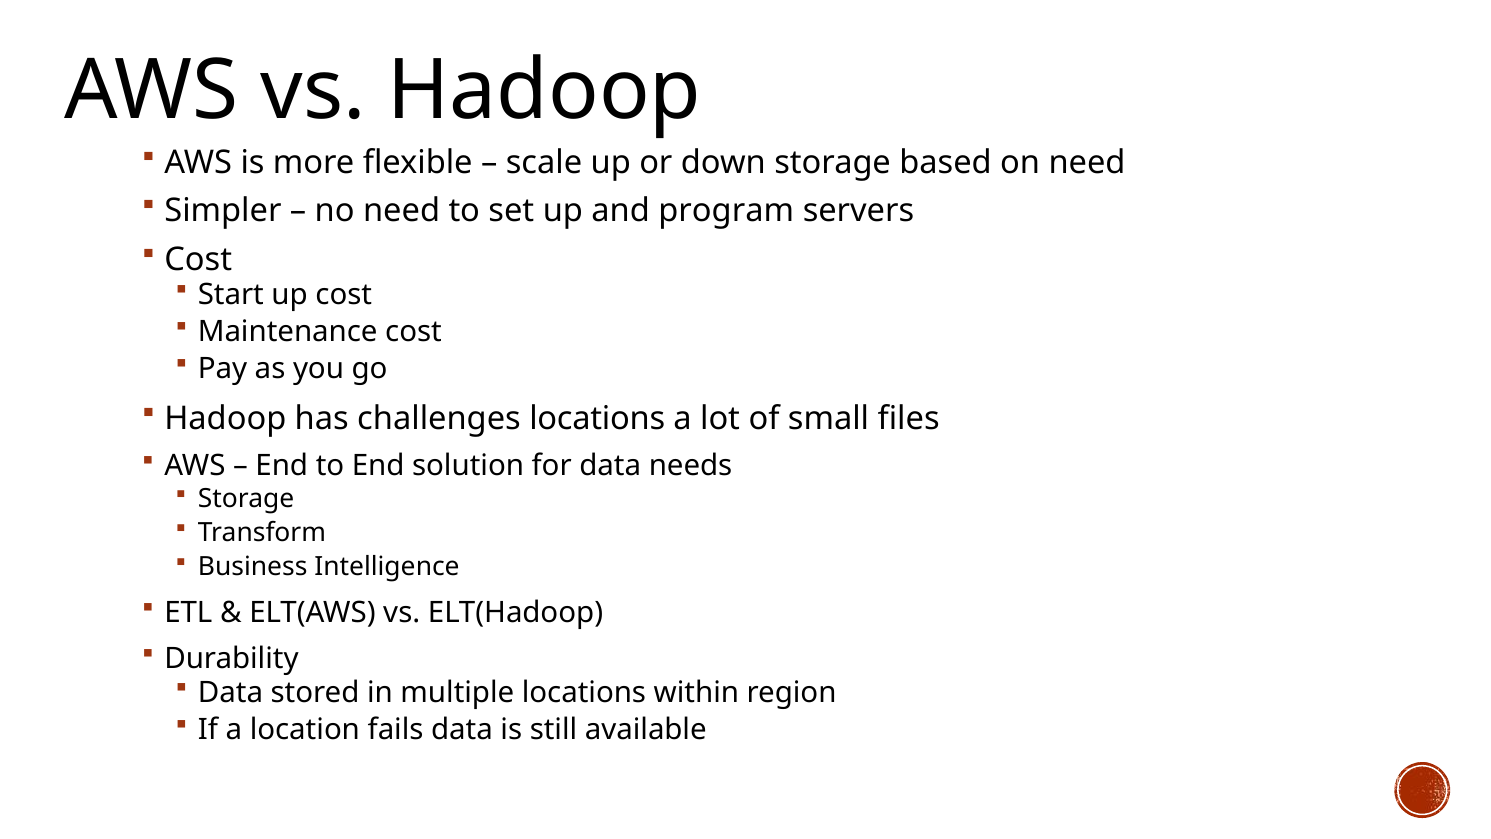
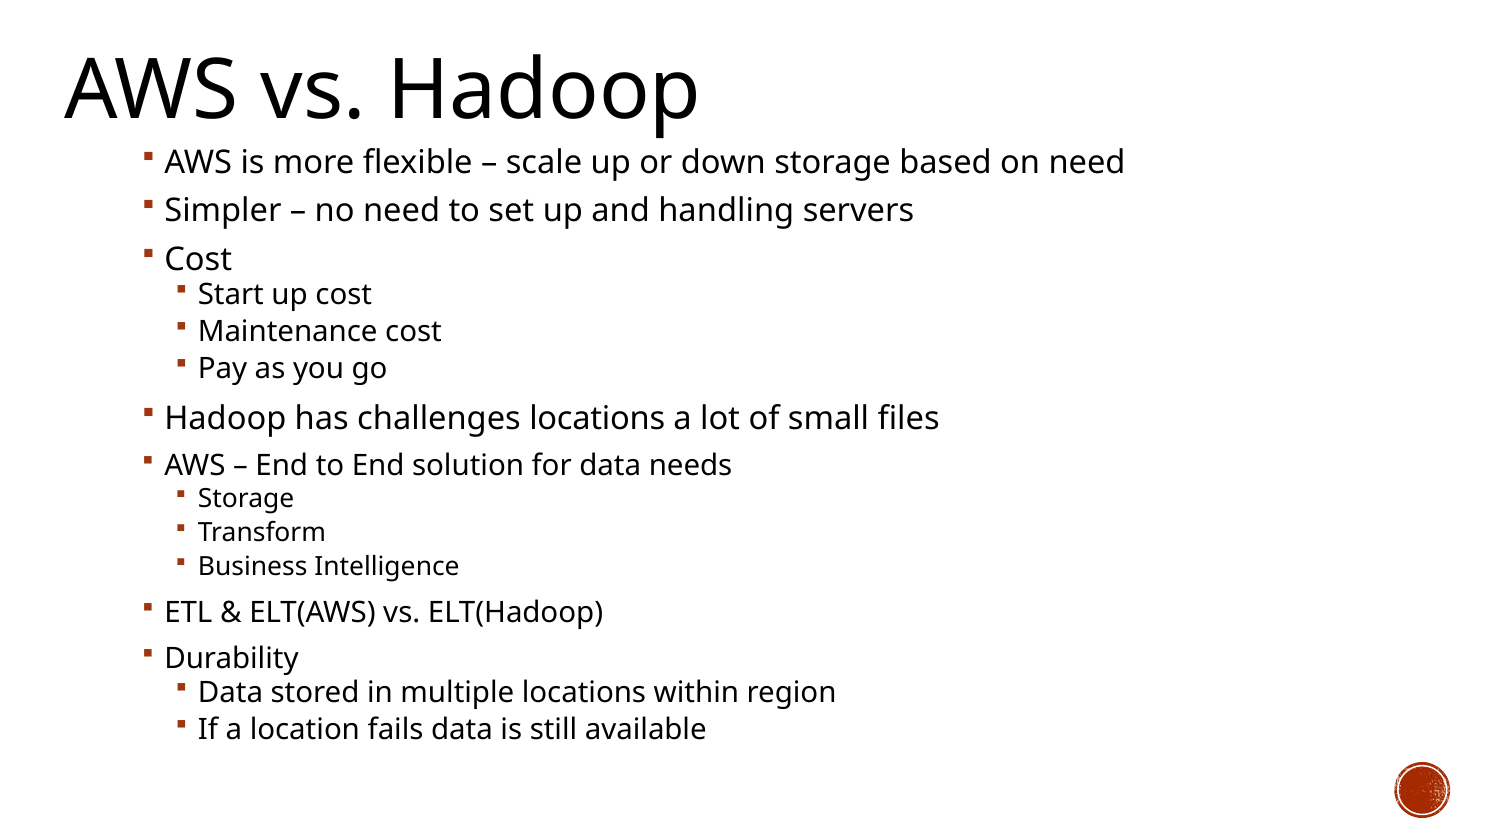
program: program -> handling
